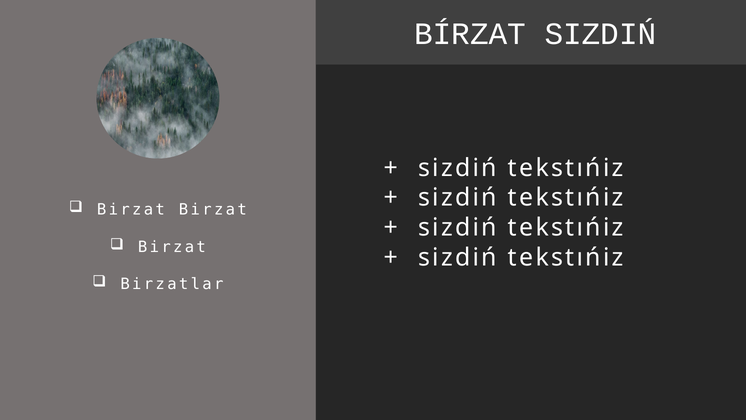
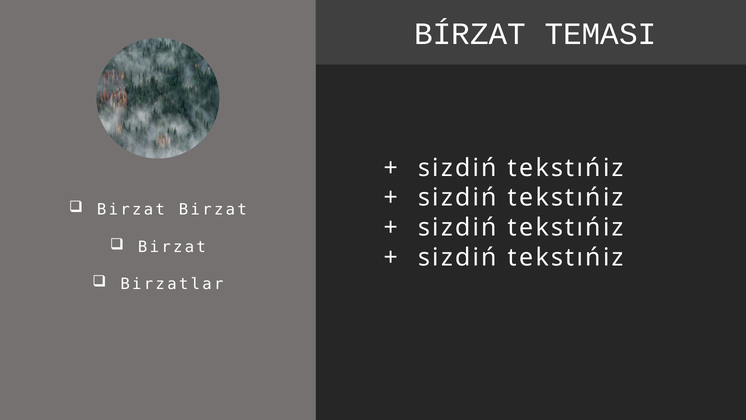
BÍRZAT SIZDIŃ: SIZDIŃ -> TEMASI
